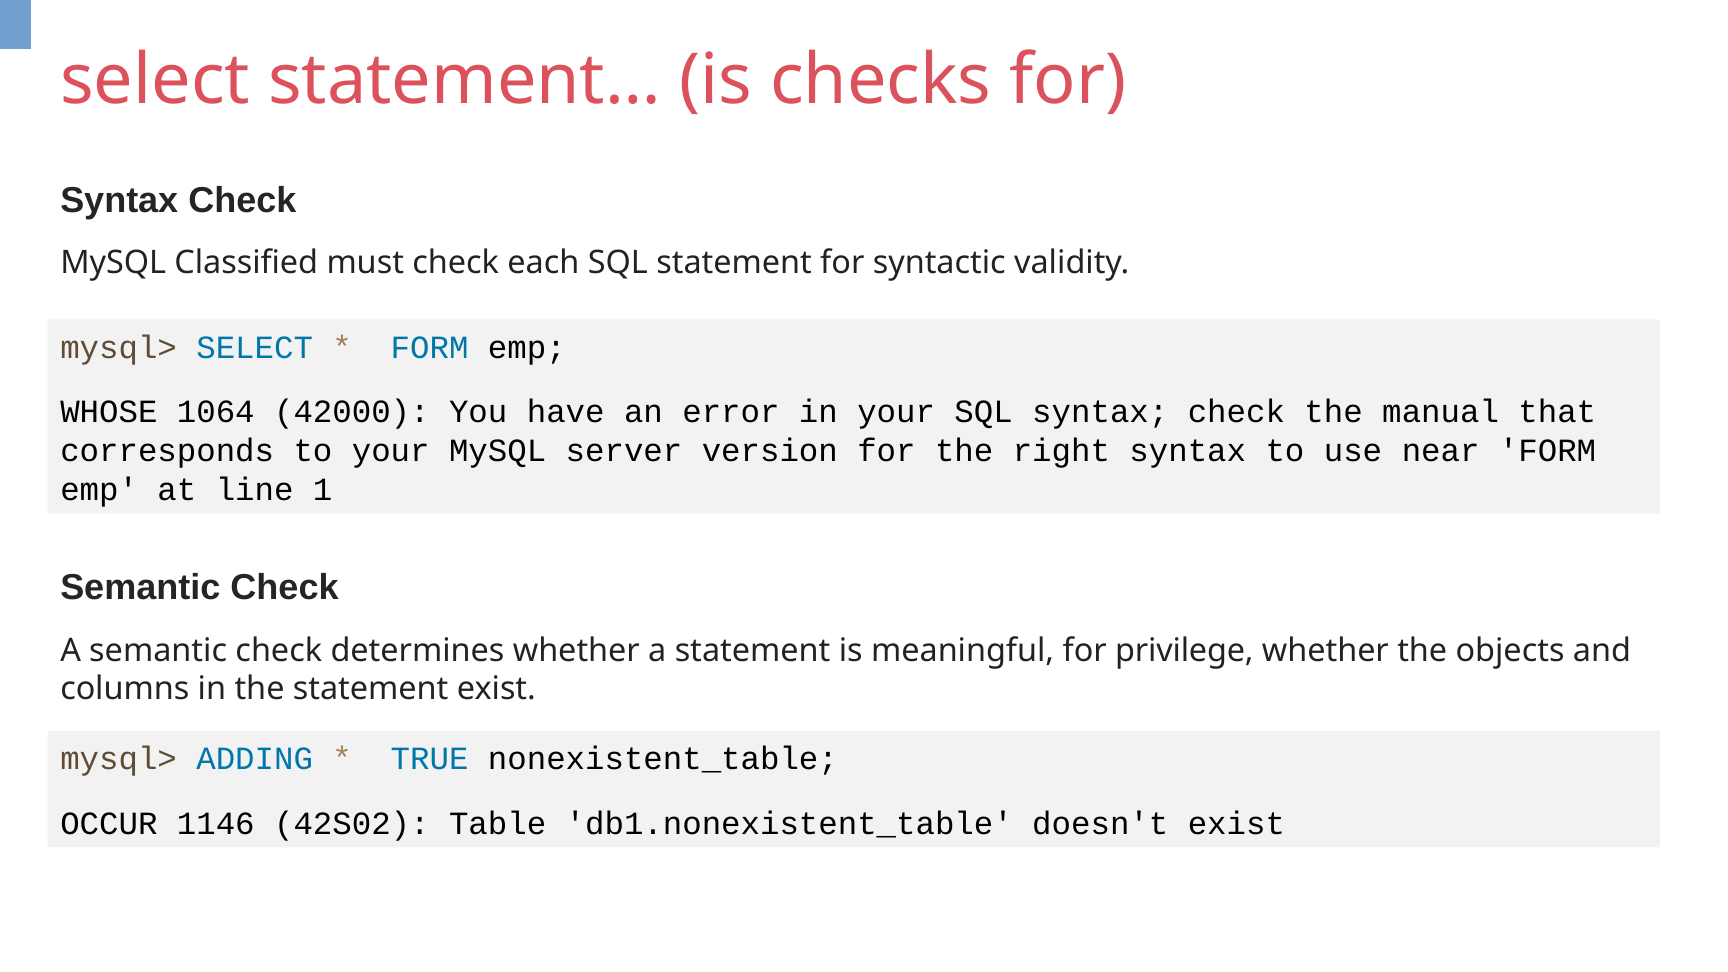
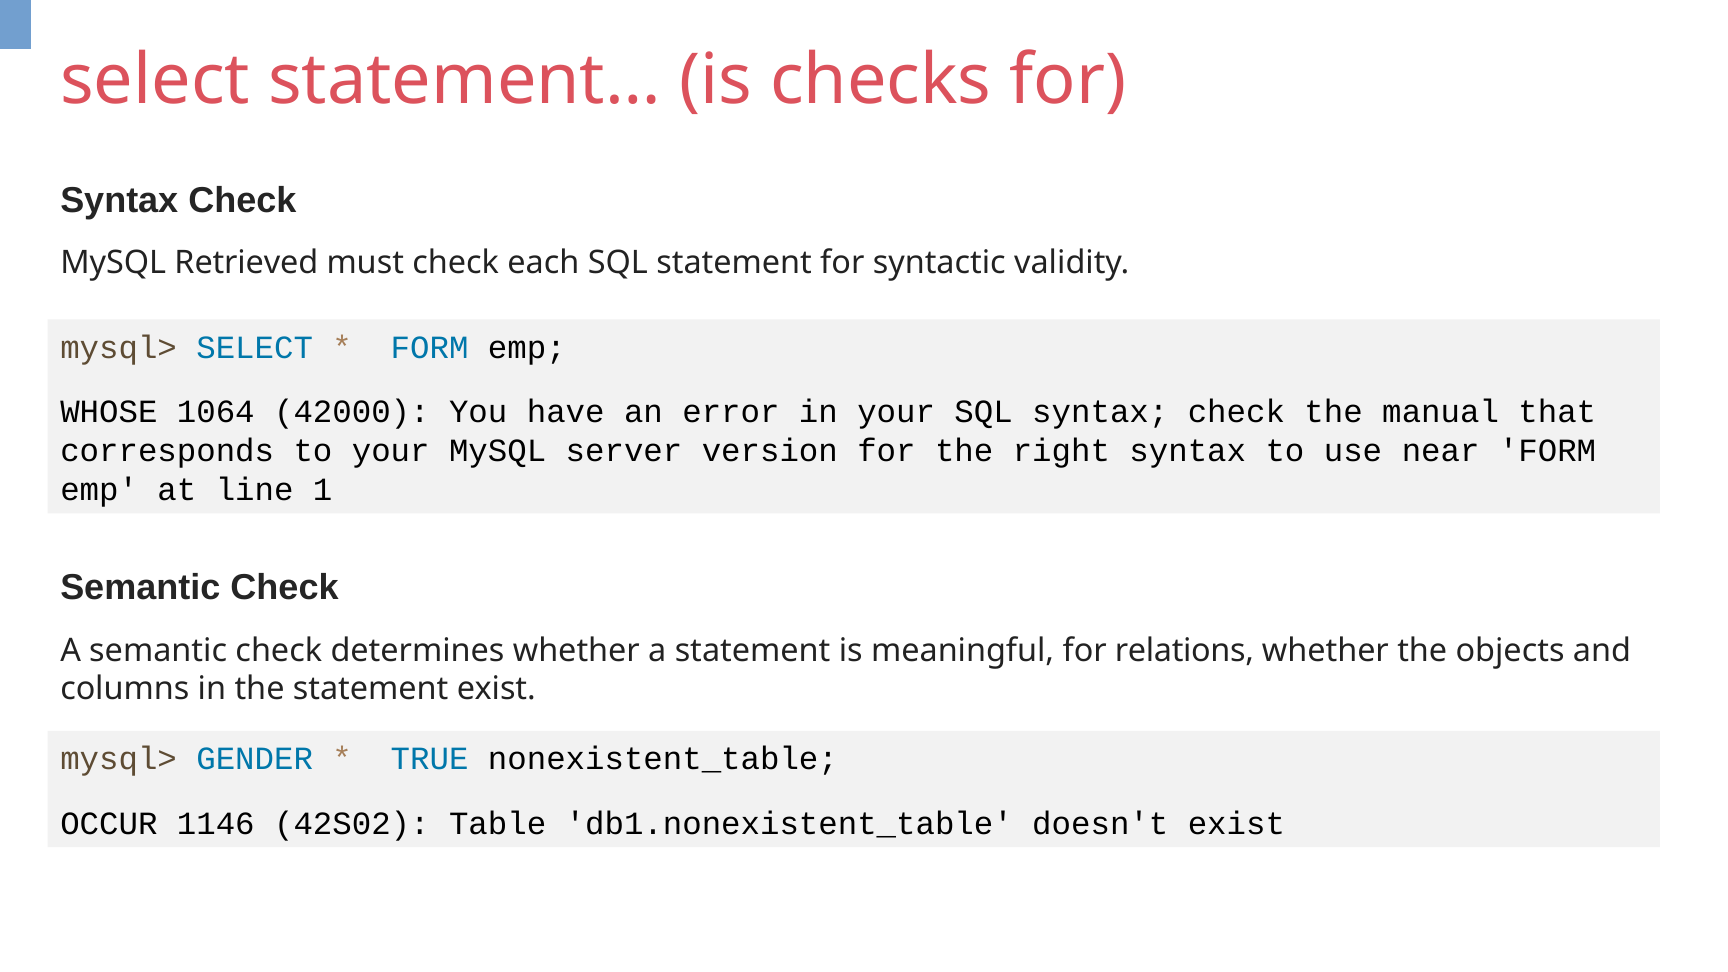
Classified: Classified -> Retrieved
privilege: privilege -> relations
ADDING: ADDING -> GENDER
